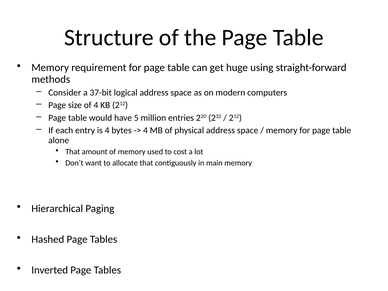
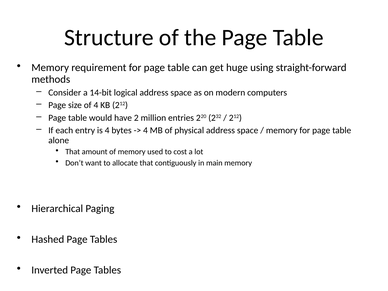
37-bit: 37-bit -> 14-bit
5: 5 -> 2
